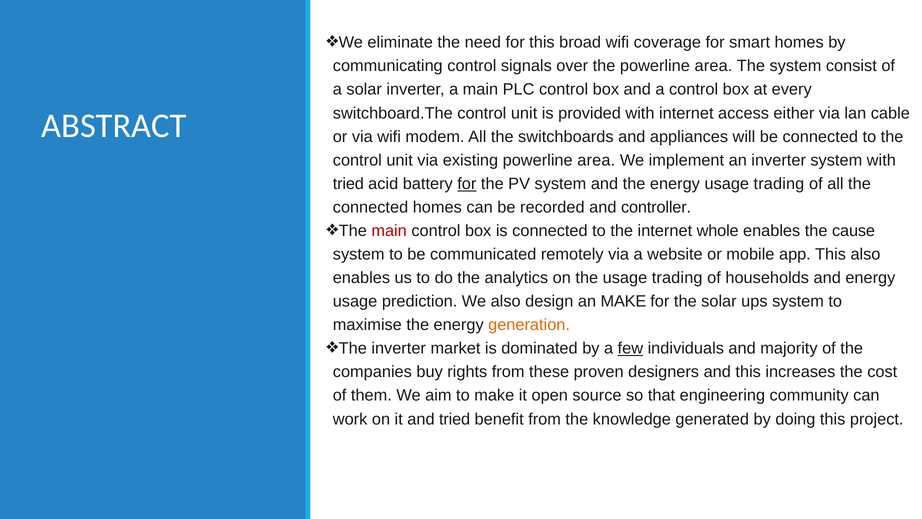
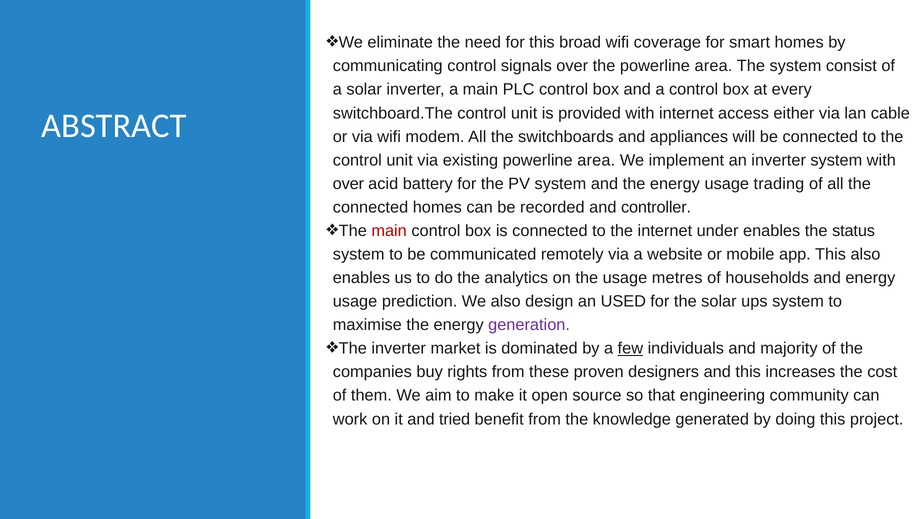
tried at (348, 184): tried -> over
for at (467, 184) underline: present -> none
whole: whole -> under
cause: cause -> status
the usage trading: trading -> metres
an MAKE: MAKE -> USED
generation colour: orange -> purple
